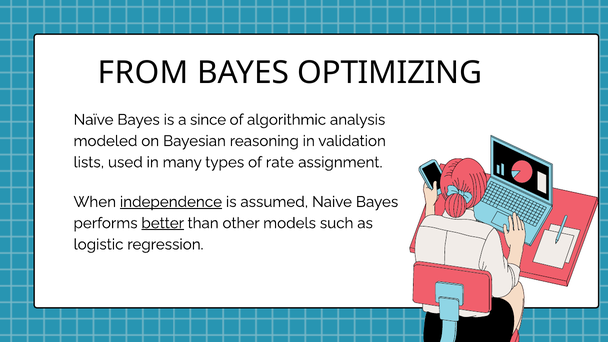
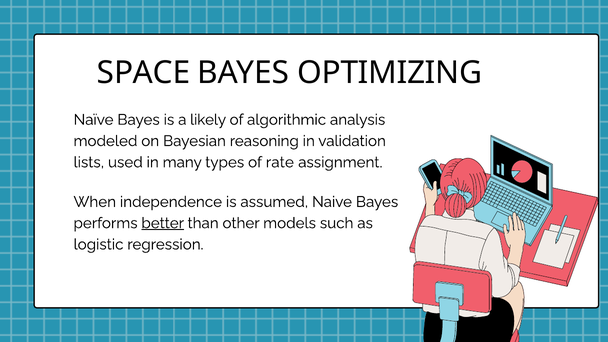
FROM: FROM -> SPACE
since: since -> likely
independence underline: present -> none
